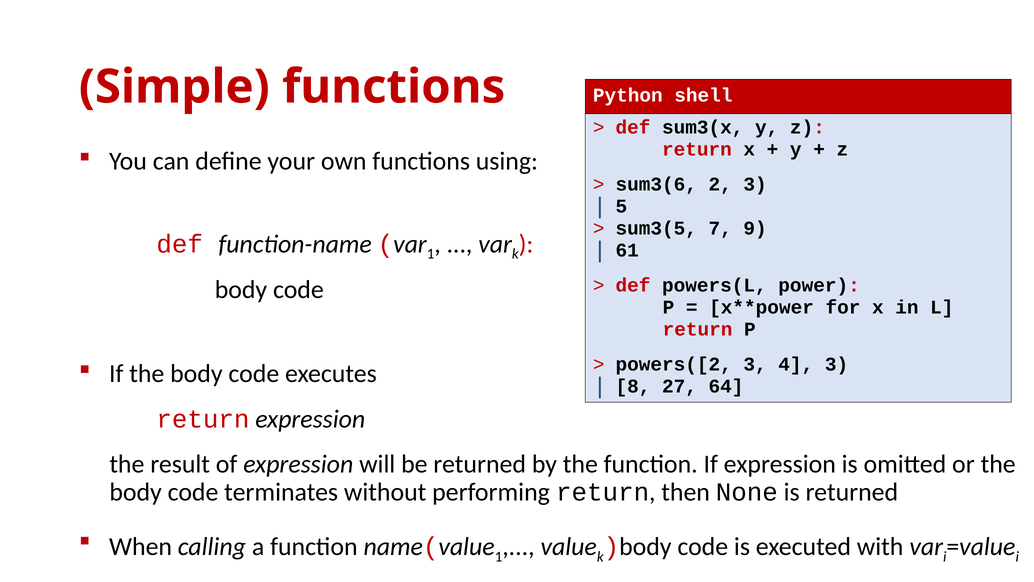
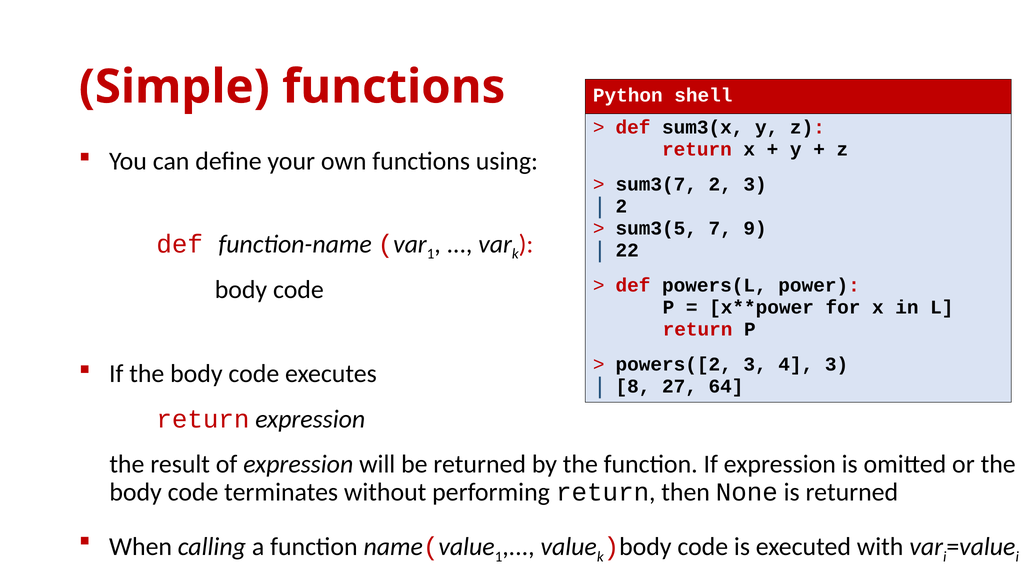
sum3(6: sum3(6 -> sum3(7
5 at (621, 206): 5 -> 2
61: 61 -> 22
